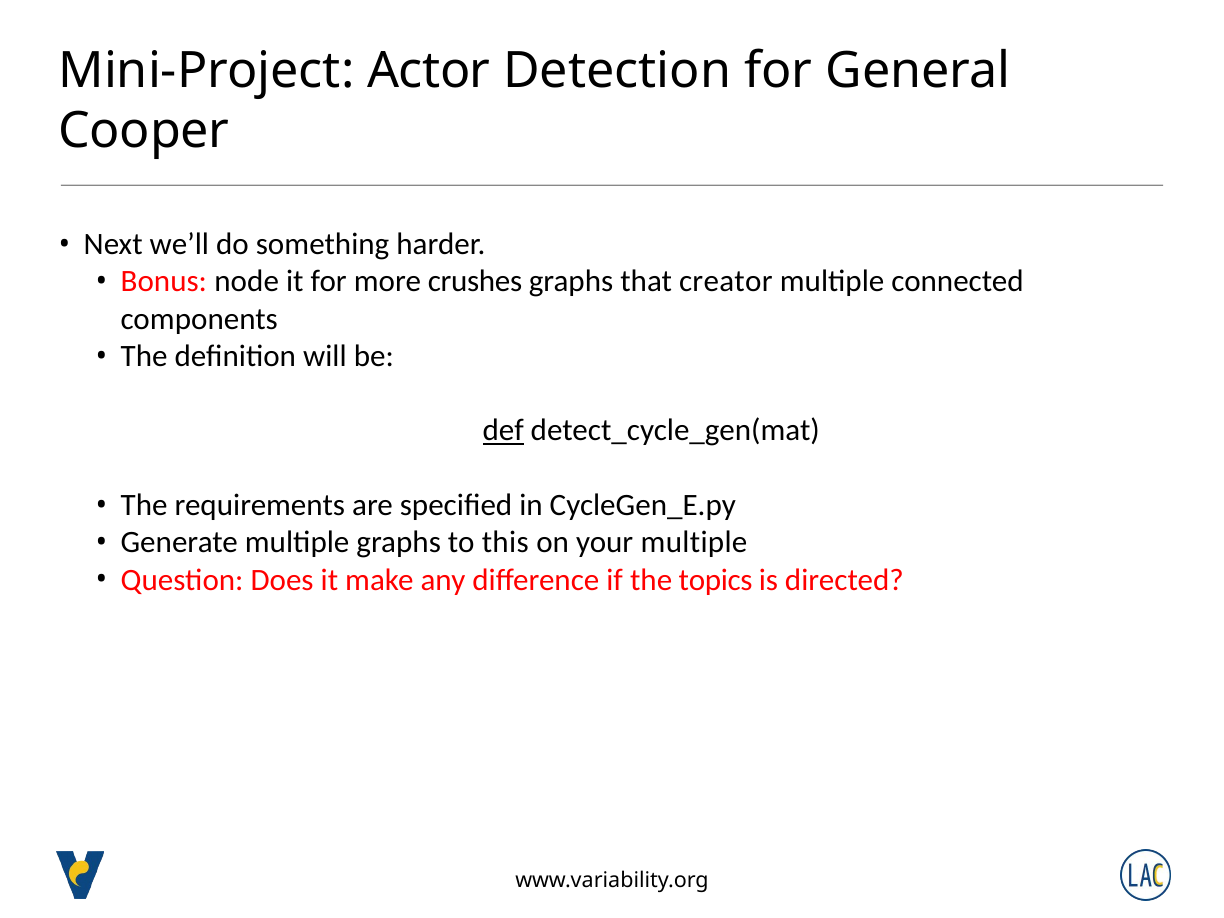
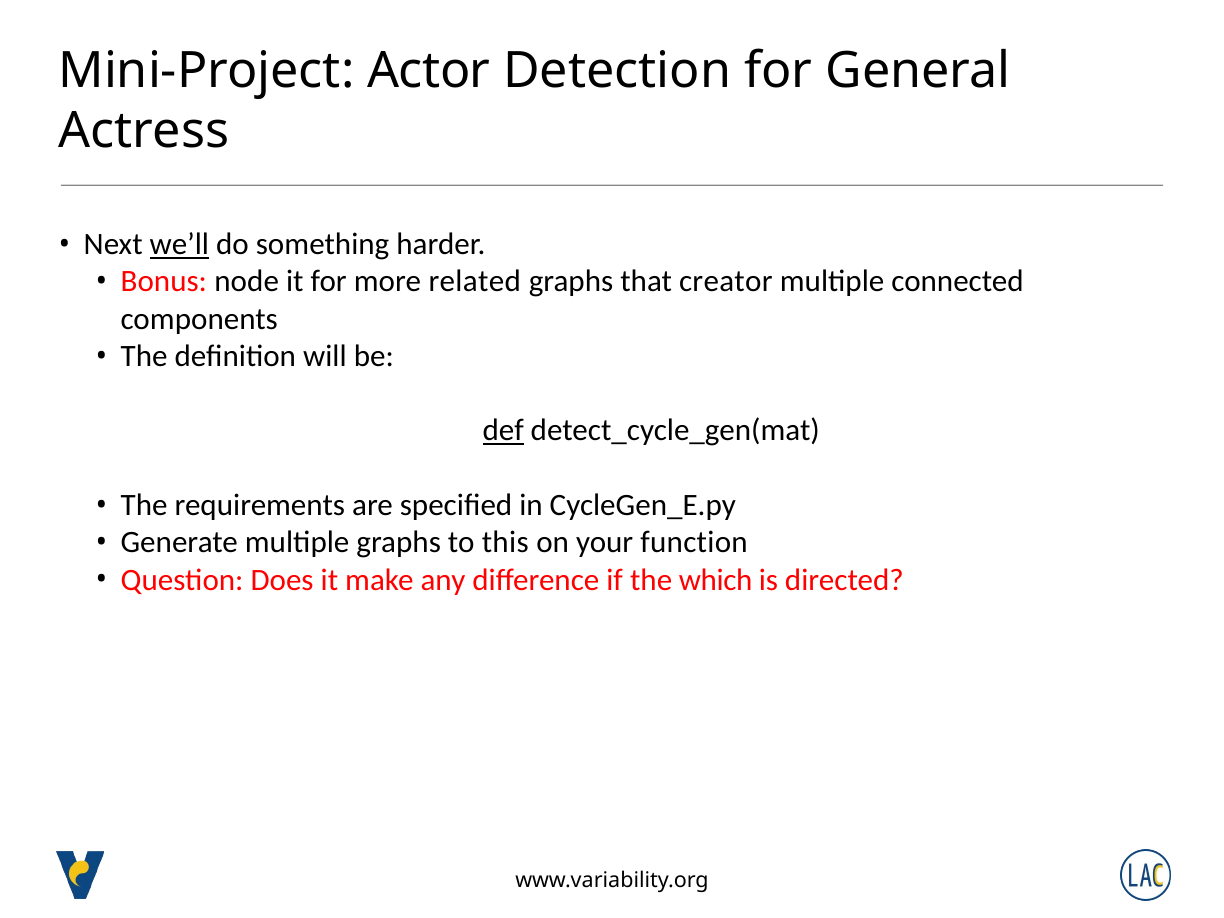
Cooper: Cooper -> Actress
we’ll underline: none -> present
crushes: crushes -> related
your multiple: multiple -> function
topics: topics -> which
